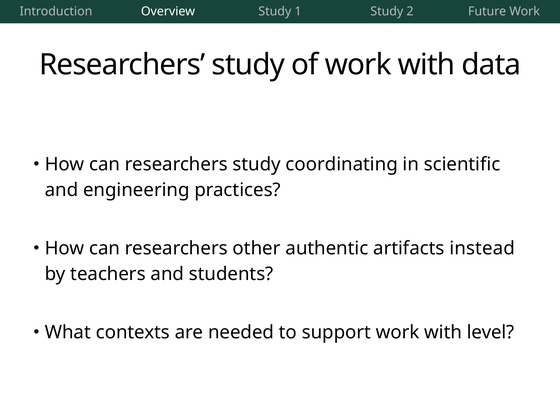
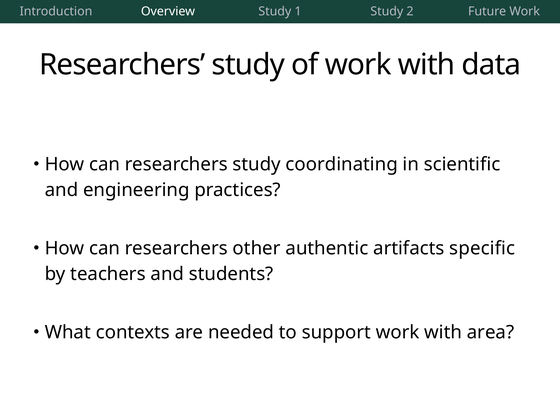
instead: instead -> specific
level: level -> area
